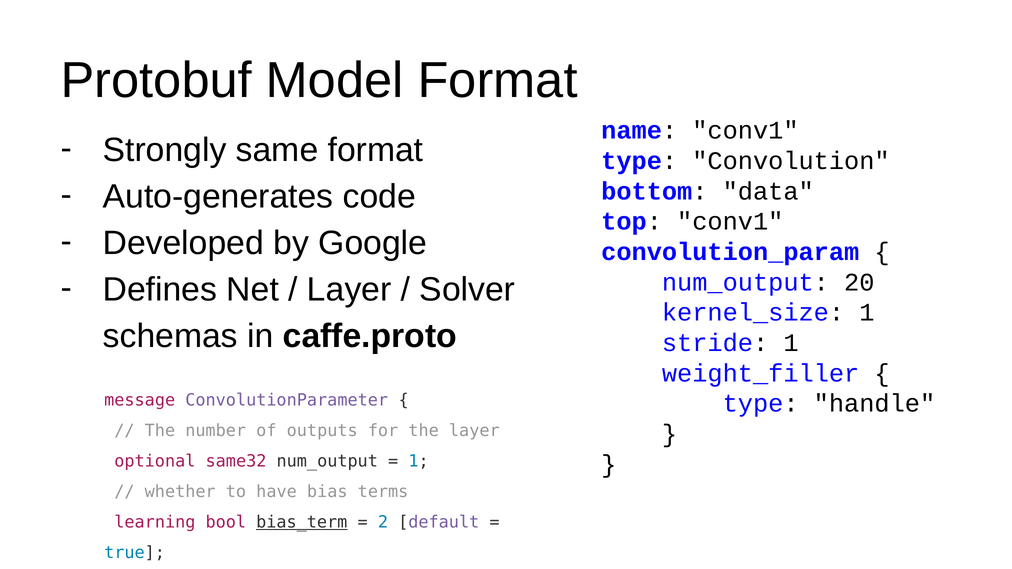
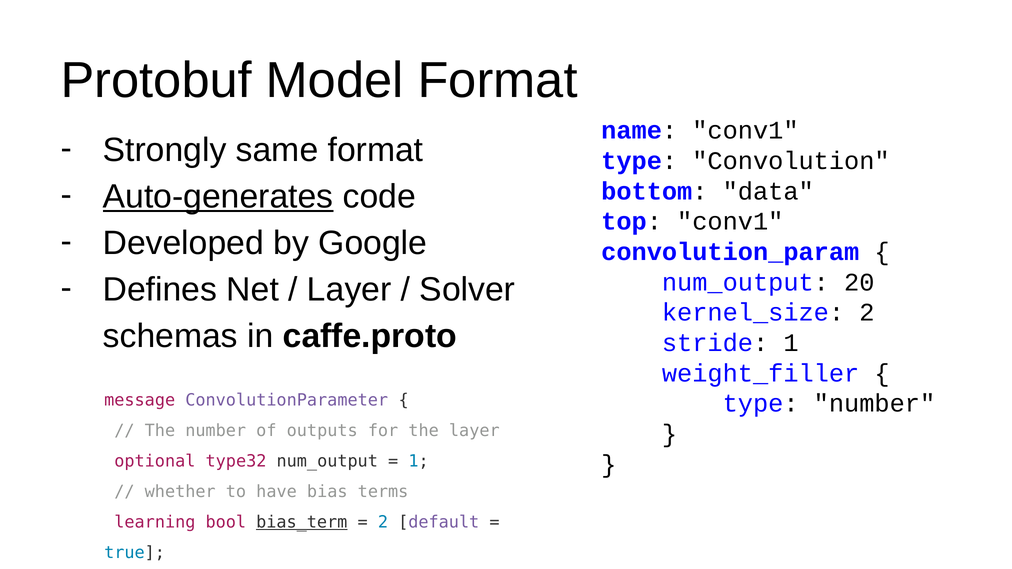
Auto-generates underline: none -> present
kernel_size 1: 1 -> 2
type handle: handle -> number
same32: same32 -> type32
